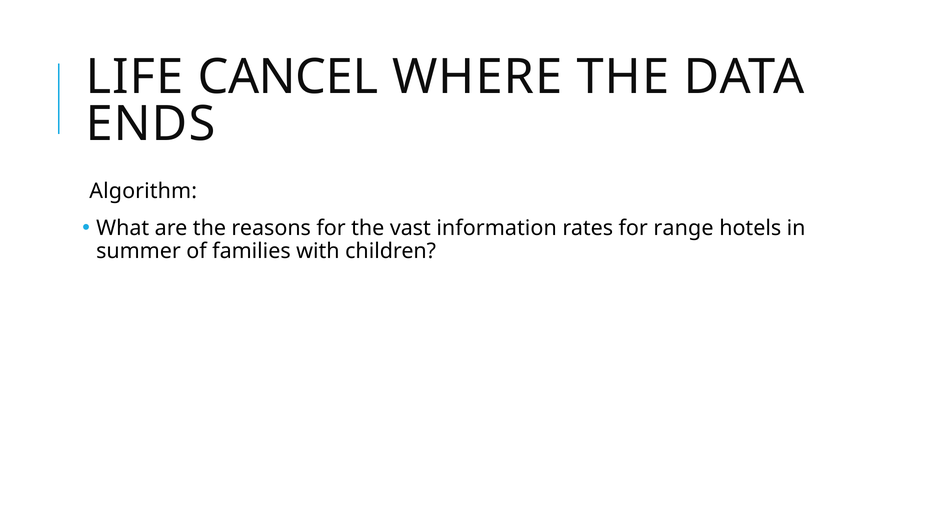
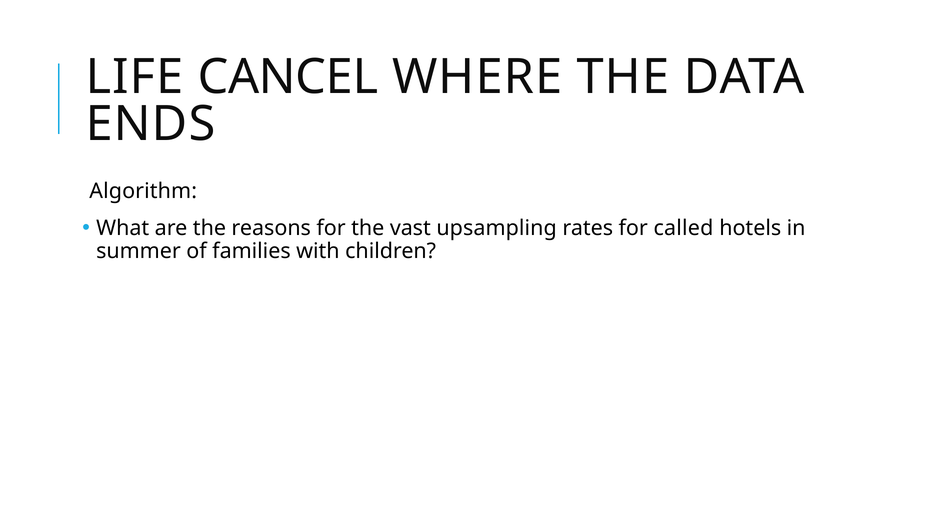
information: information -> upsampling
range: range -> called
